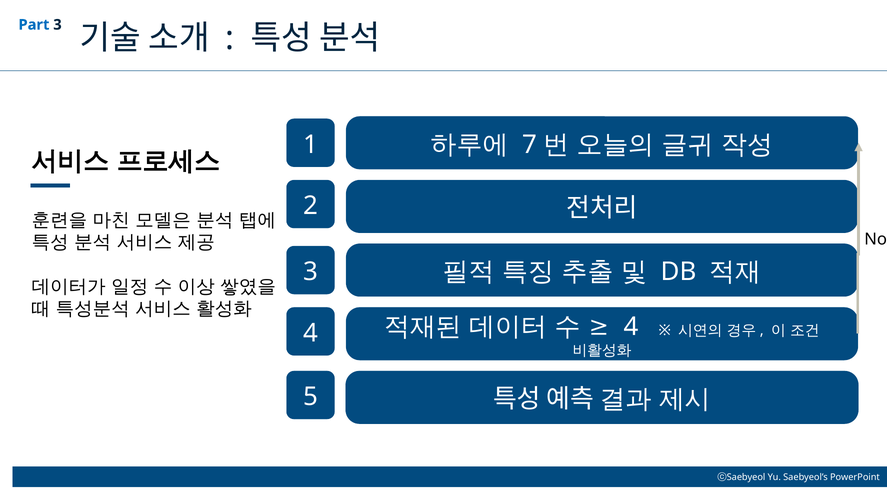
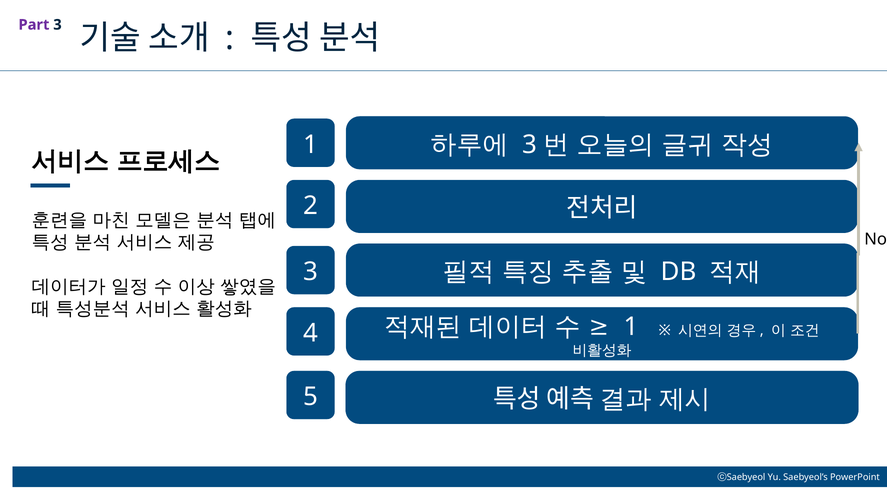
Part colour: blue -> purple
7 at (530, 145): 7 -> 3
4 at (631, 327): 4 -> 1
